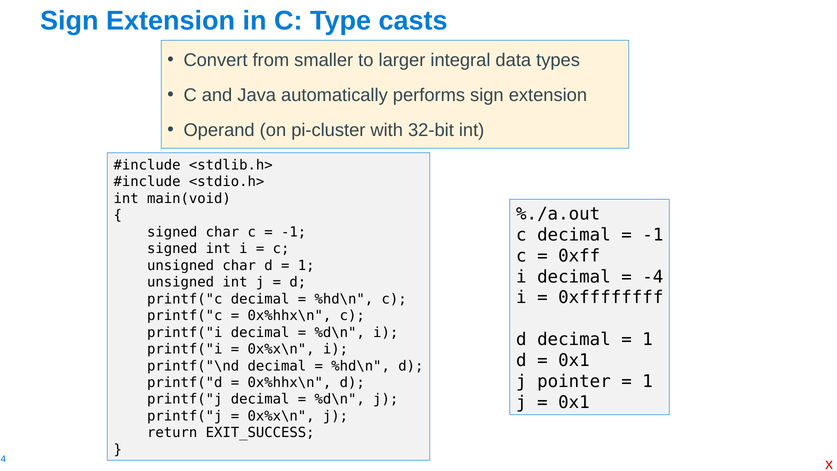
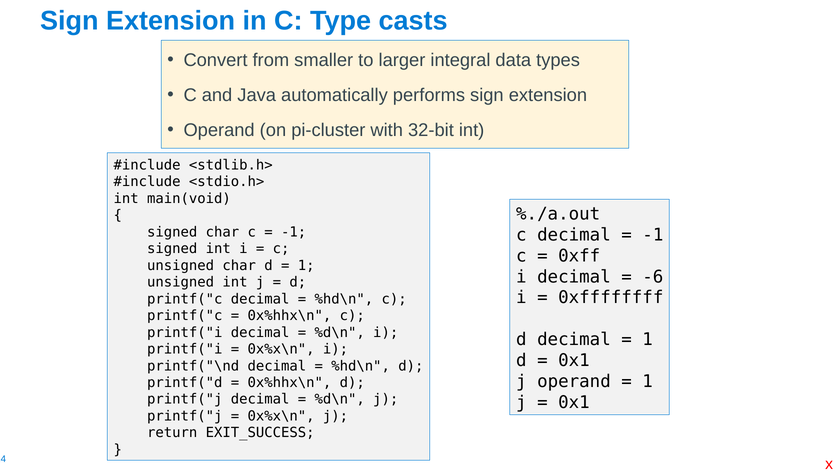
-4: -4 -> -6
j pointer: pointer -> operand
